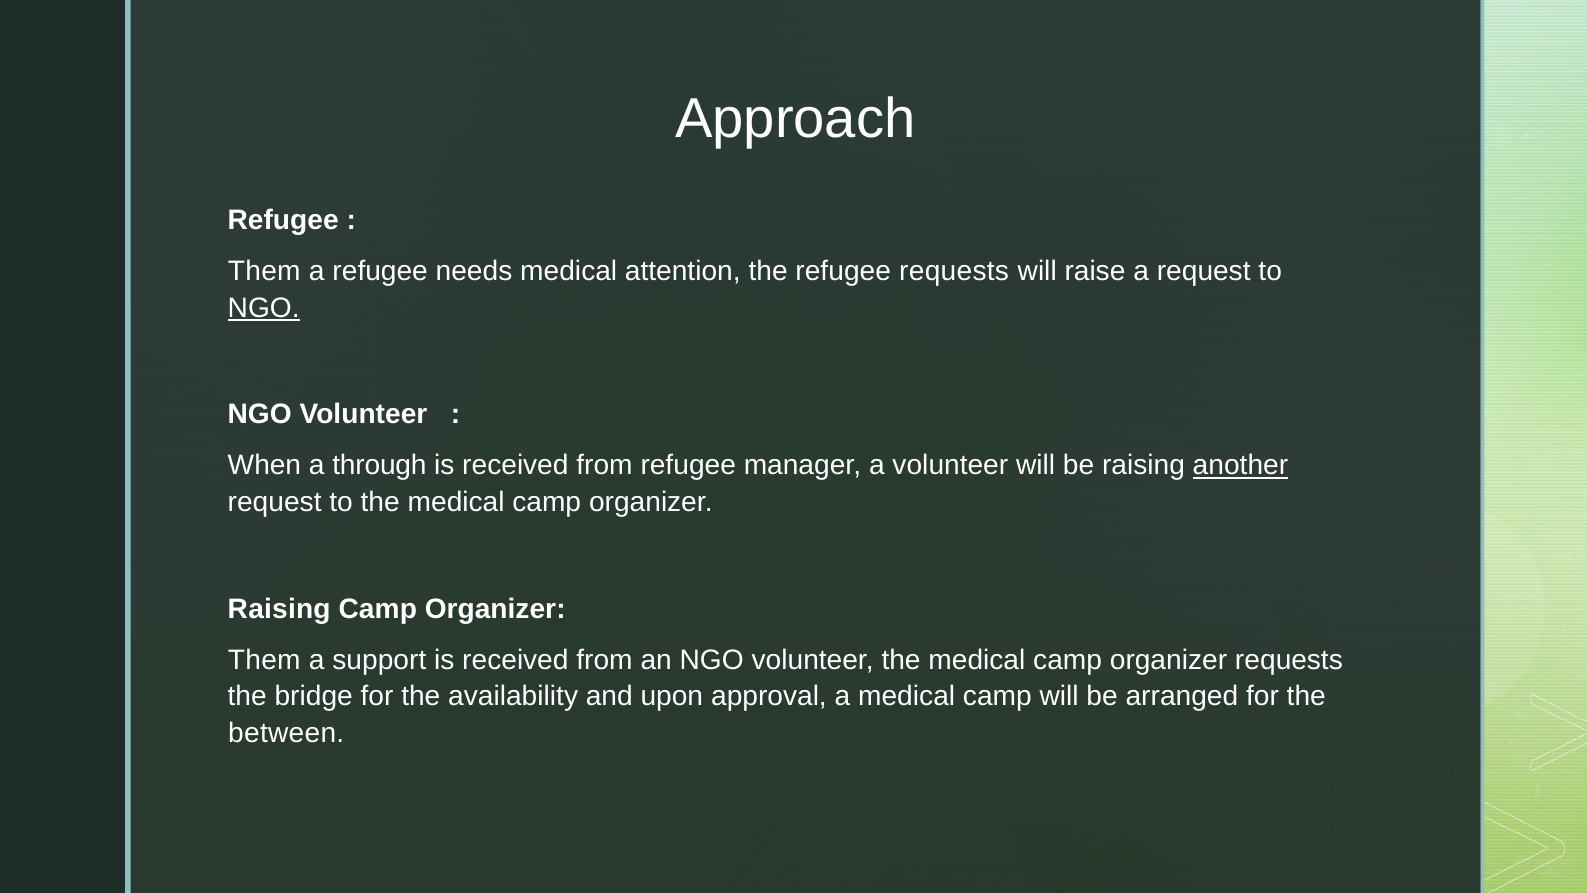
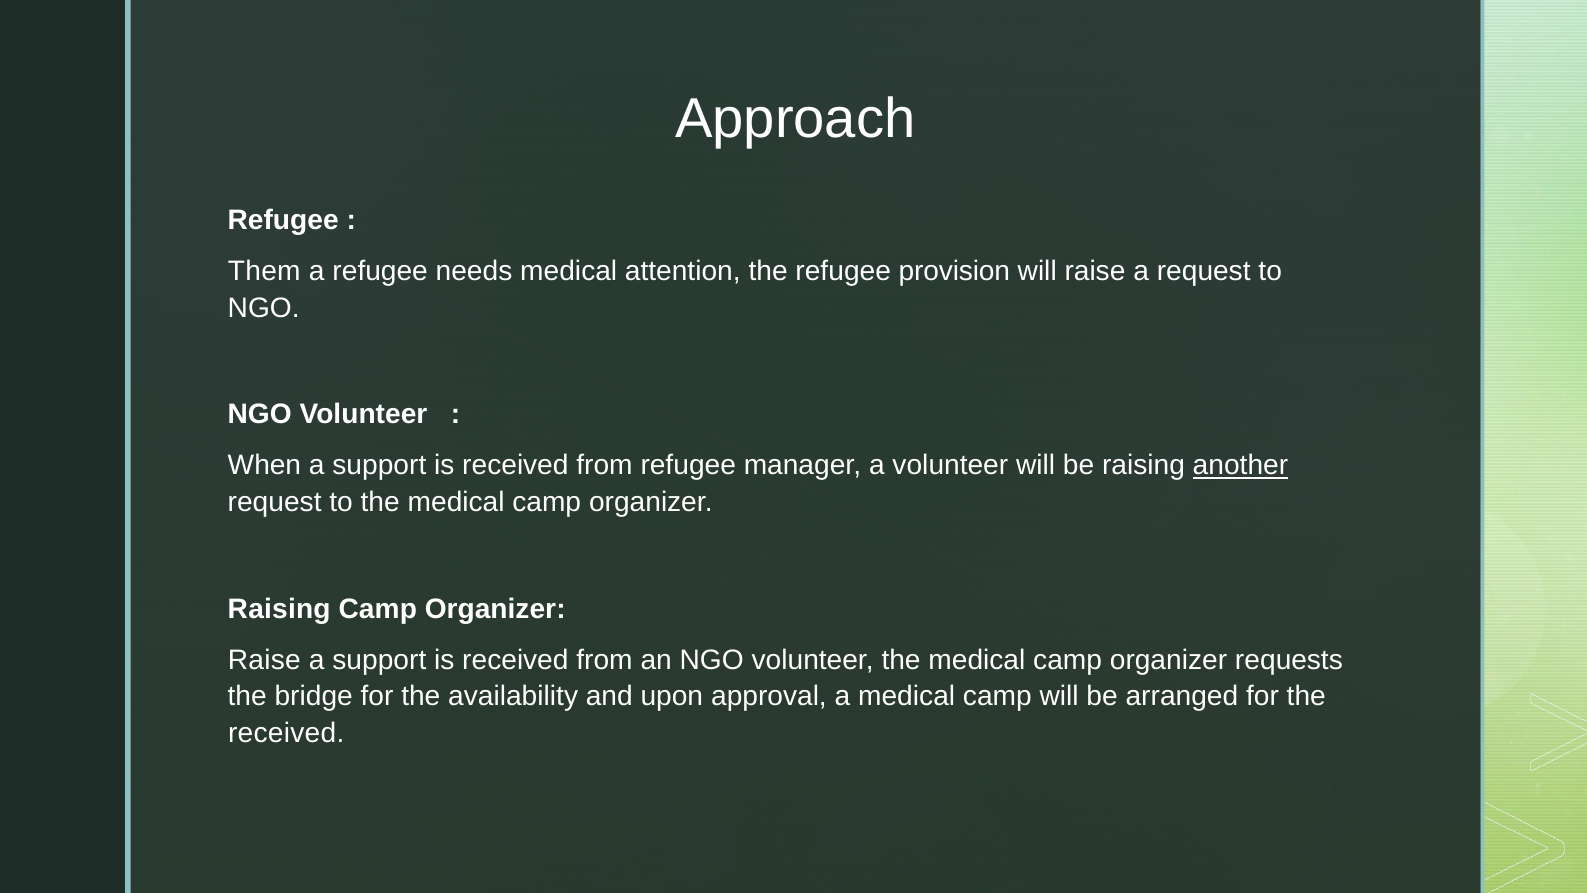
refugee requests: requests -> provision
NGO at (264, 308) underline: present -> none
When a through: through -> support
Them at (264, 660): Them -> Raise
between at (286, 733): between -> received
